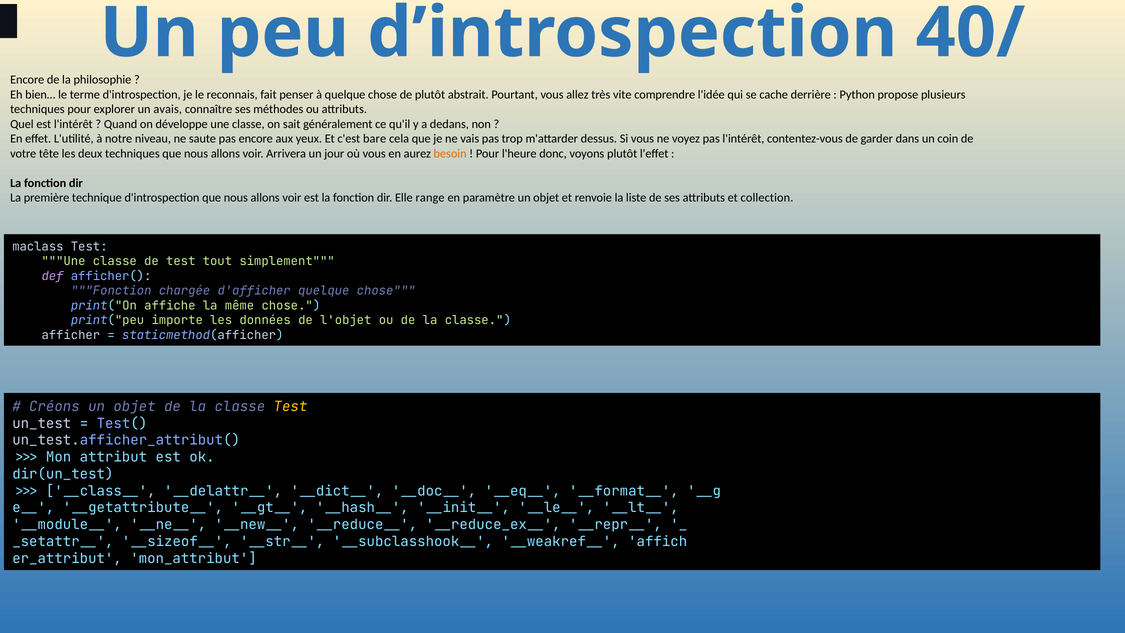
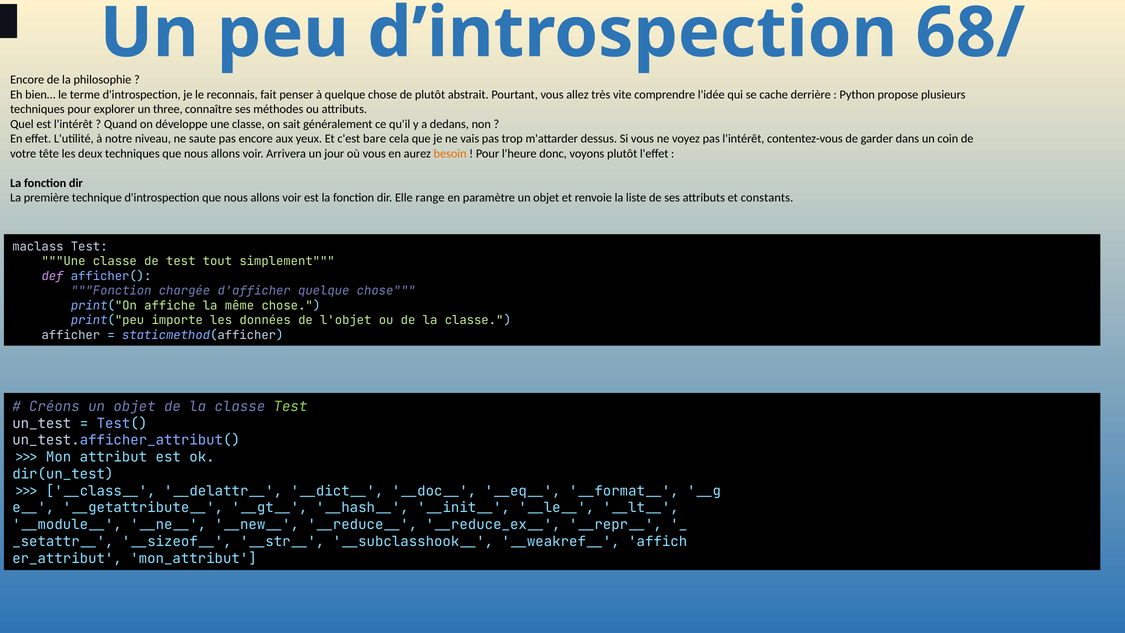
40/: 40/ -> 68/
avais: avais -> three
collection: collection -> constants
Test at (290, 406) colour: yellow -> light green
